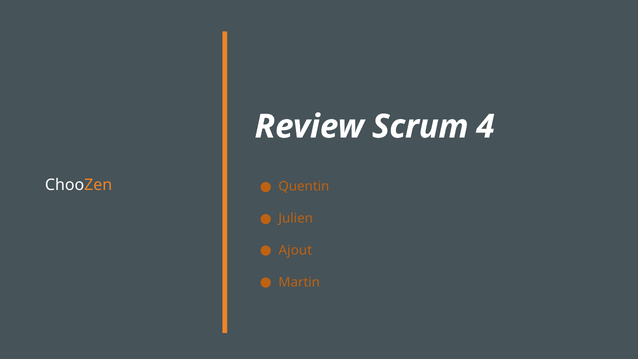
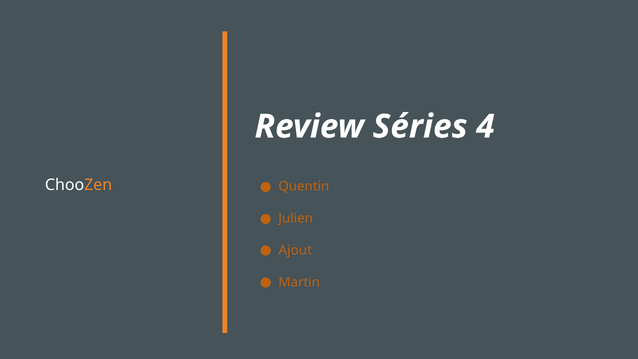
Scrum: Scrum -> Séries
